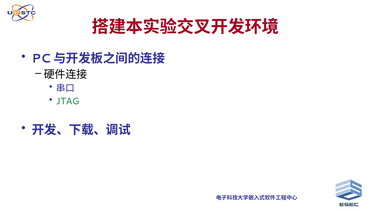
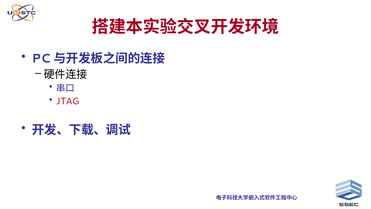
JTAG colour: green -> red
